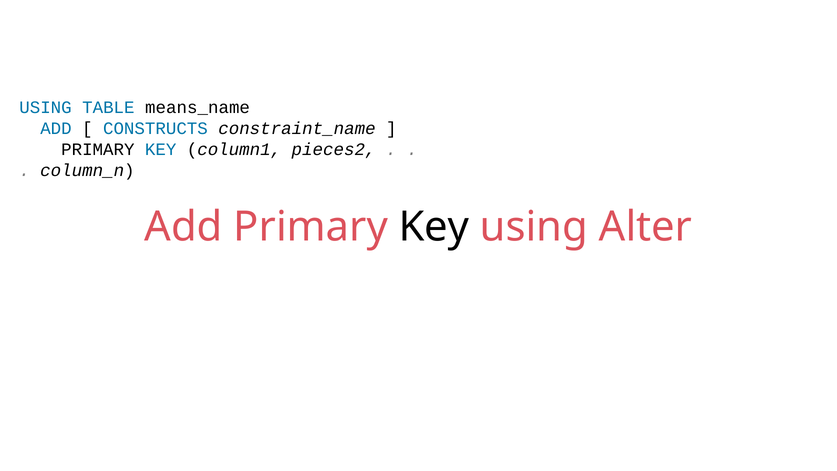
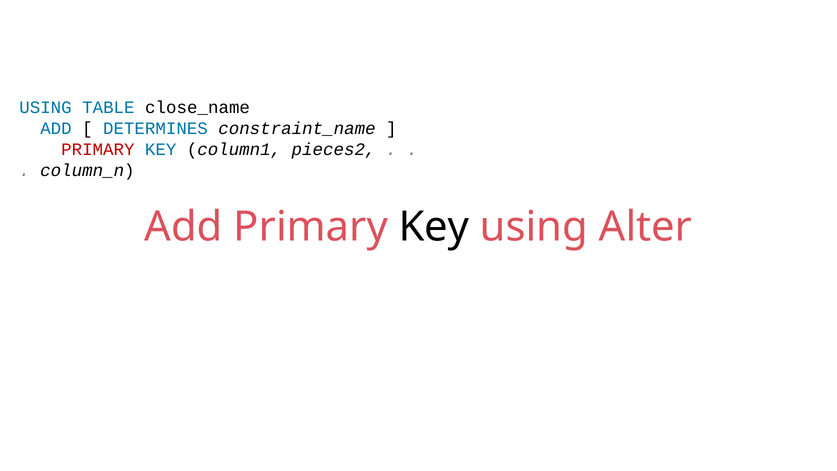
means_name: means_name -> close_name
CONSTRUCTS: CONSTRUCTS -> DETERMINES
PRIMARY at (98, 150) colour: black -> red
